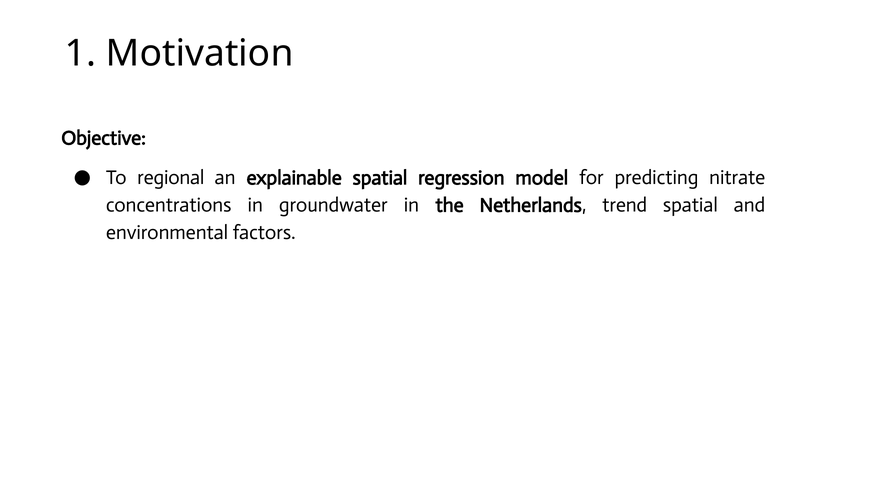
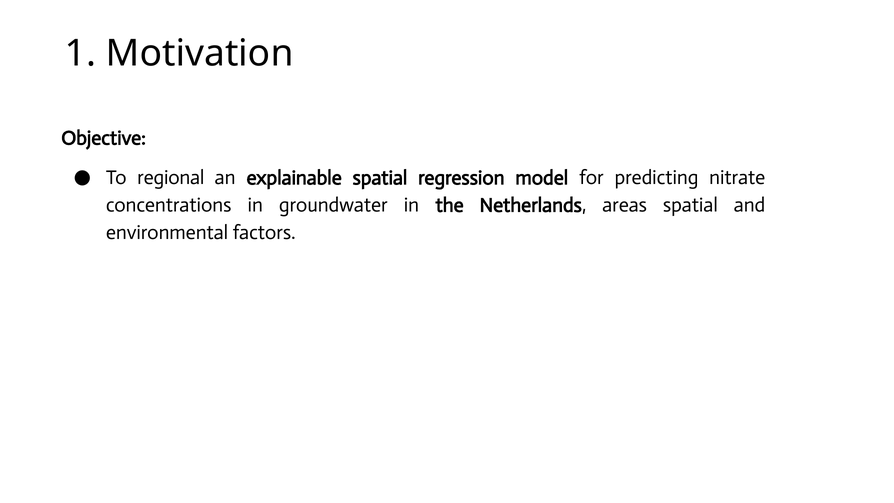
trend: trend -> areas
